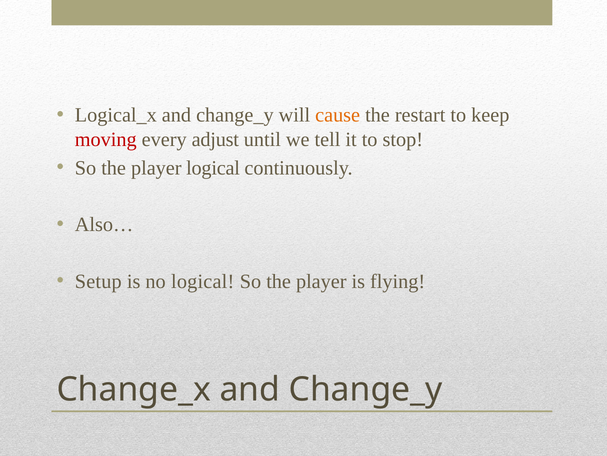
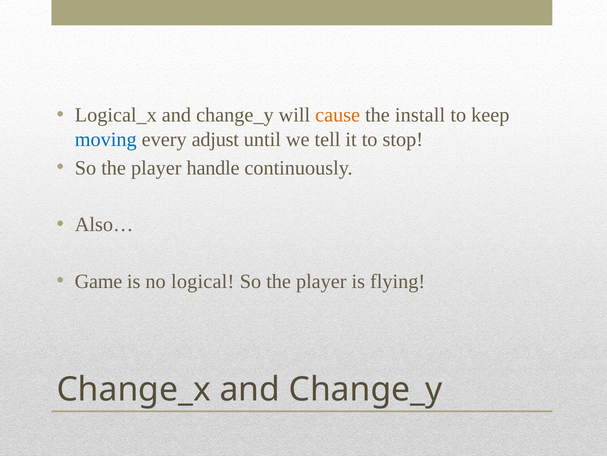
restart: restart -> install
moving colour: red -> blue
player logical: logical -> handle
Setup: Setup -> Game
